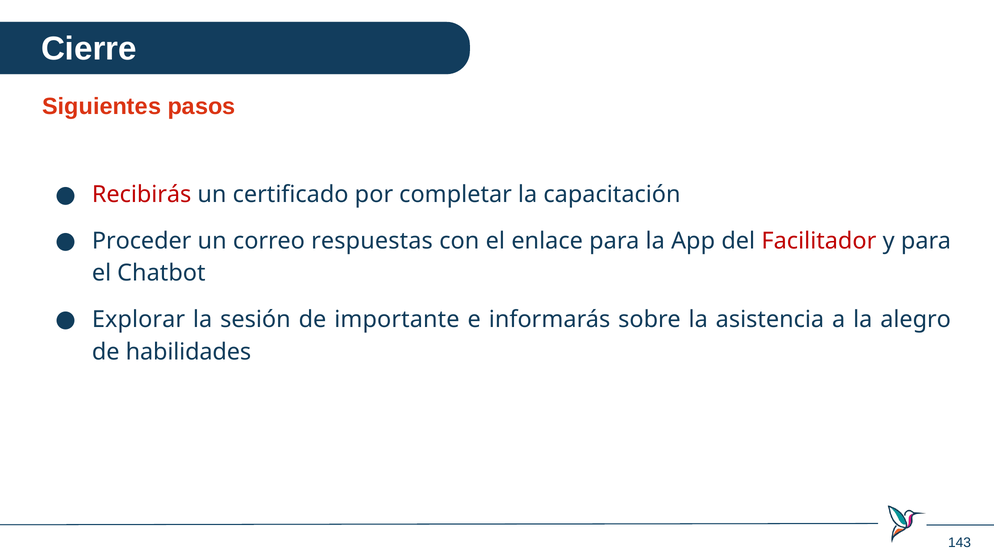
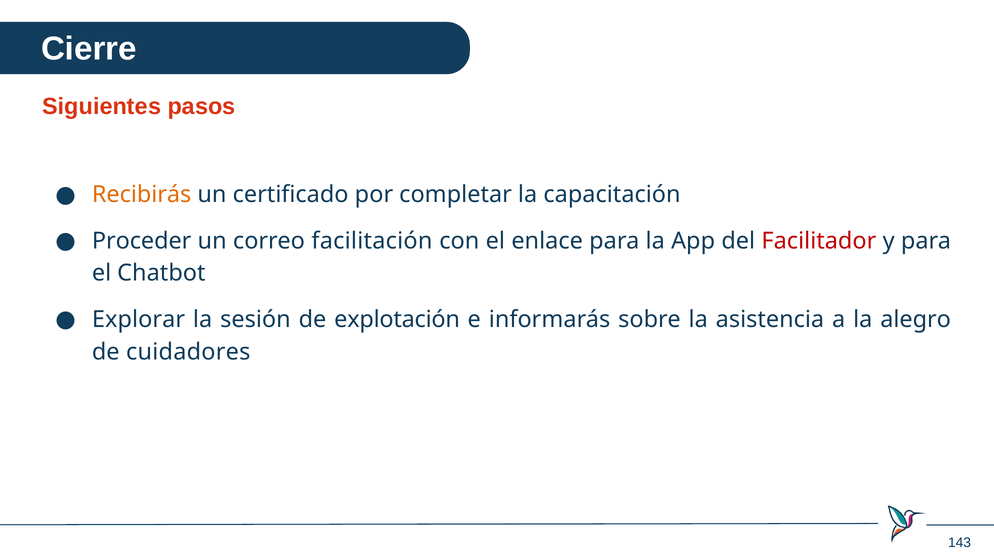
Recibirás colour: red -> orange
respuestas: respuestas -> facilitación
importante: importante -> explotación
habilidades: habilidades -> cuidadores
